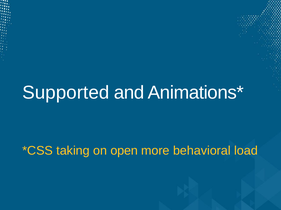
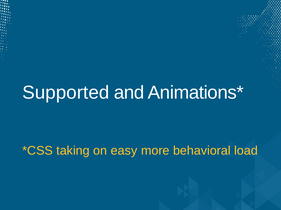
open: open -> easy
